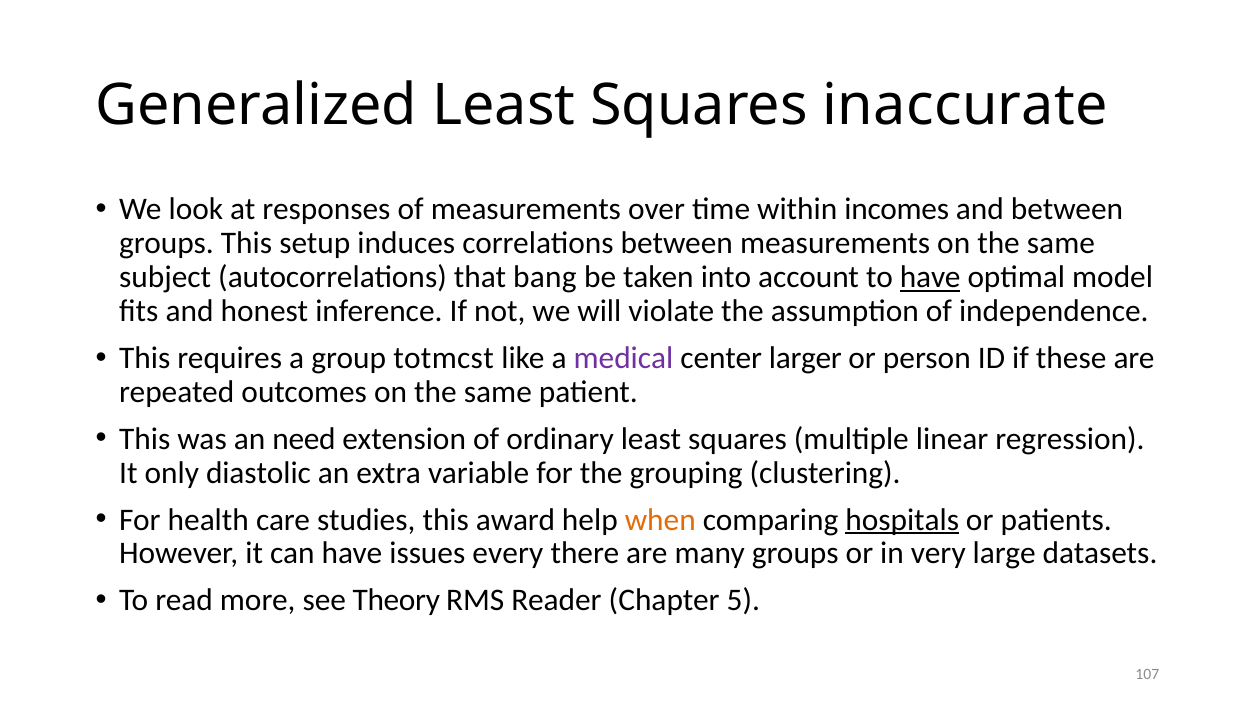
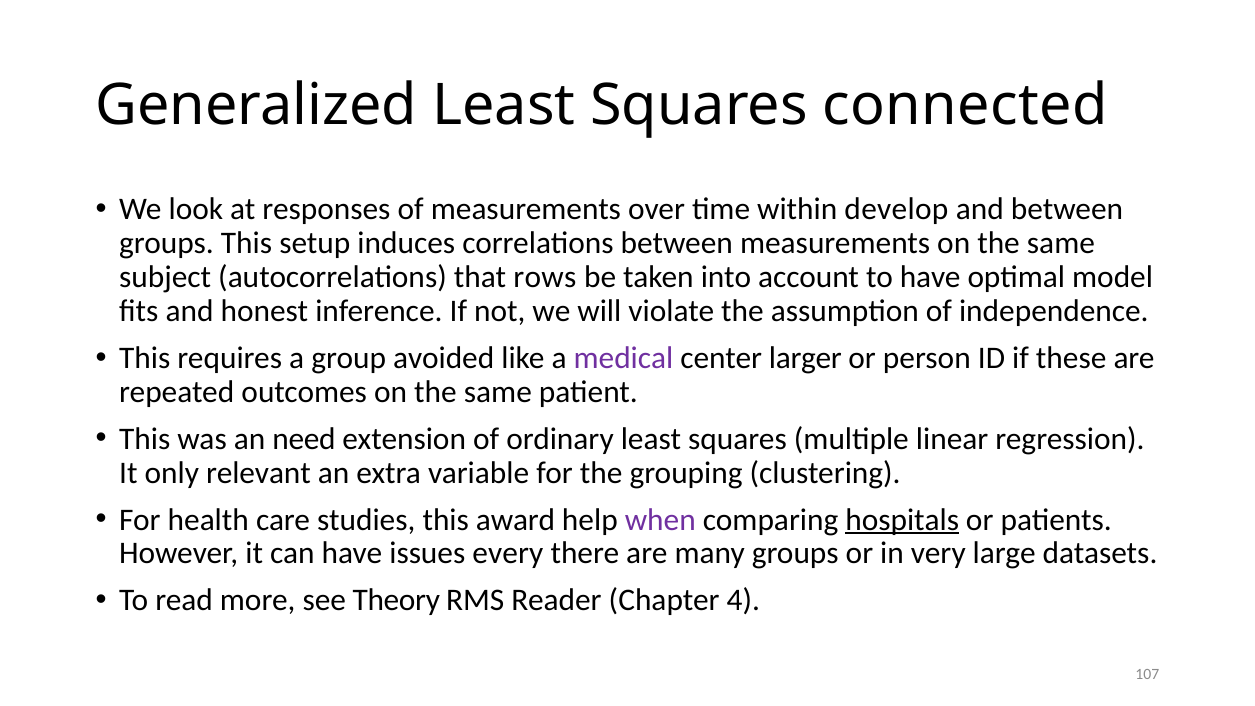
inaccurate: inaccurate -> connected
incomes: incomes -> develop
bang: bang -> rows
have at (930, 277) underline: present -> none
totmcst: totmcst -> avoided
diastolic: diastolic -> relevant
when colour: orange -> purple
5: 5 -> 4
